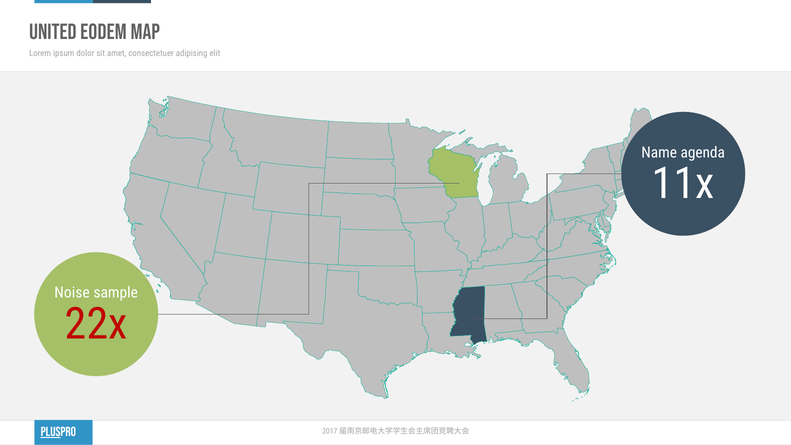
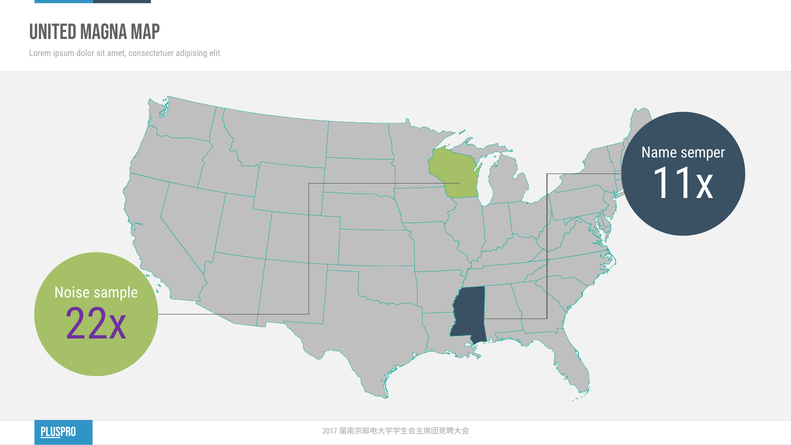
Eodem: Eodem -> Magna
agenda: agenda -> semper
22x colour: red -> purple
